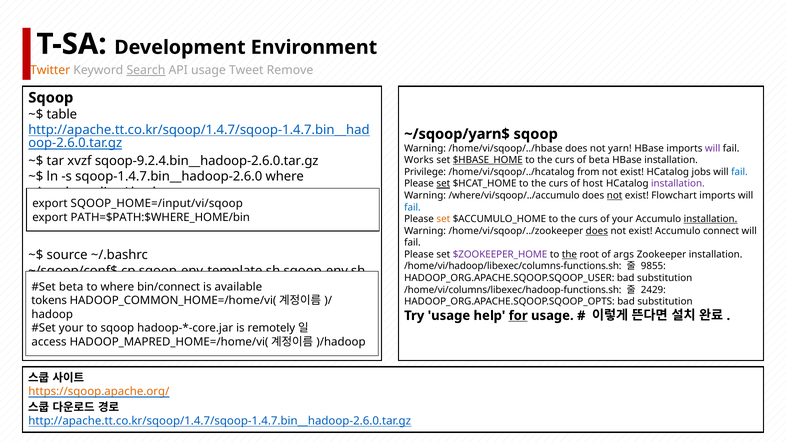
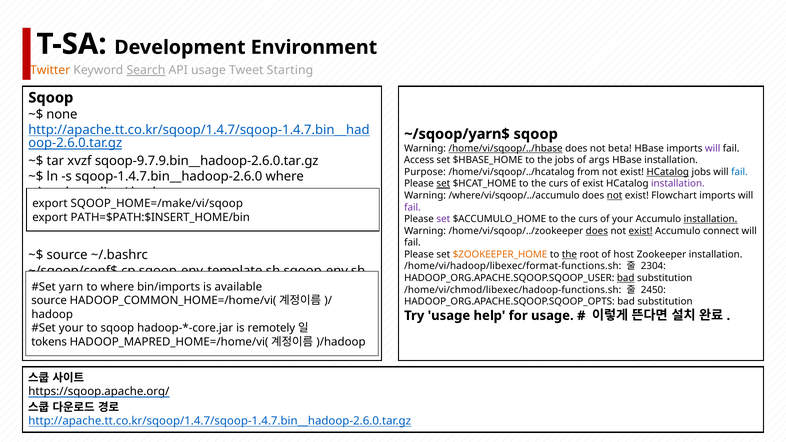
Remove: Remove -> Starting
table: table -> none
/home/vi/sqoop/../hbase underline: none -> present
yarn: yarn -> beta
sqoop-9.2.4.bin__hadoop-2.6.0.tar.gz: sqoop-9.2.4.bin__hadoop-2.6.0.tar.gz -> sqoop-9.7.9.bin__hadoop-2.6.0.tar.gz
Works: Works -> Access
$HBASE_HOME underline: present -> none
curs at (565, 160): curs -> jobs
of beta: beta -> args
Privilege: Privilege -> Purpose
HCatalog at (668, 172) underline: none -> present
of host: host -> exist
SQOOP_HOME=/input/vi/sqoop: SQOOP_HOME=/input/vi/sqoop -> SQOOP_HOME=/make/vi/sqoop
fail at (412, 207) colour: blue -> purple
PATH=$PATH:$WHERE_HOME/bin: PATH=$PATH:$WHERE_HOME/bin -> PATH=$PATH:$INSERT_HOME/bin
set at (443, 219) colour: orange -> purple
exist at (641, 231) underline: none -> present
$ZOOKEEPER_HOME colour: purple -> orange
args: args -> host
/home/vi/hadoop/libexec/columns-functions.sh: /home/vi/hadoop/libexec/columns-functions.sh -> /home/vi/hadoop/libexec/format-functions.sh
9855: 9855 -> 2304
bad at (626, 278) underline: none -> present
beta at (71, 287): beta -> yarn
bin/connect: bin/connect -> bin/imports
/home/vi/columns/libexec/hadoop-functions.sh: /home/vi/columns/libexec/hadoop-functions.sh -> /home/vi/chmod/libexec/hadoop-functions.sh
2429: 2429 -> 2450
tokens at (49, 301): tokens -> source
for underline: present -> none
access: access -> tokens
https://sqoop.apache.org/ colour: orange -> black
